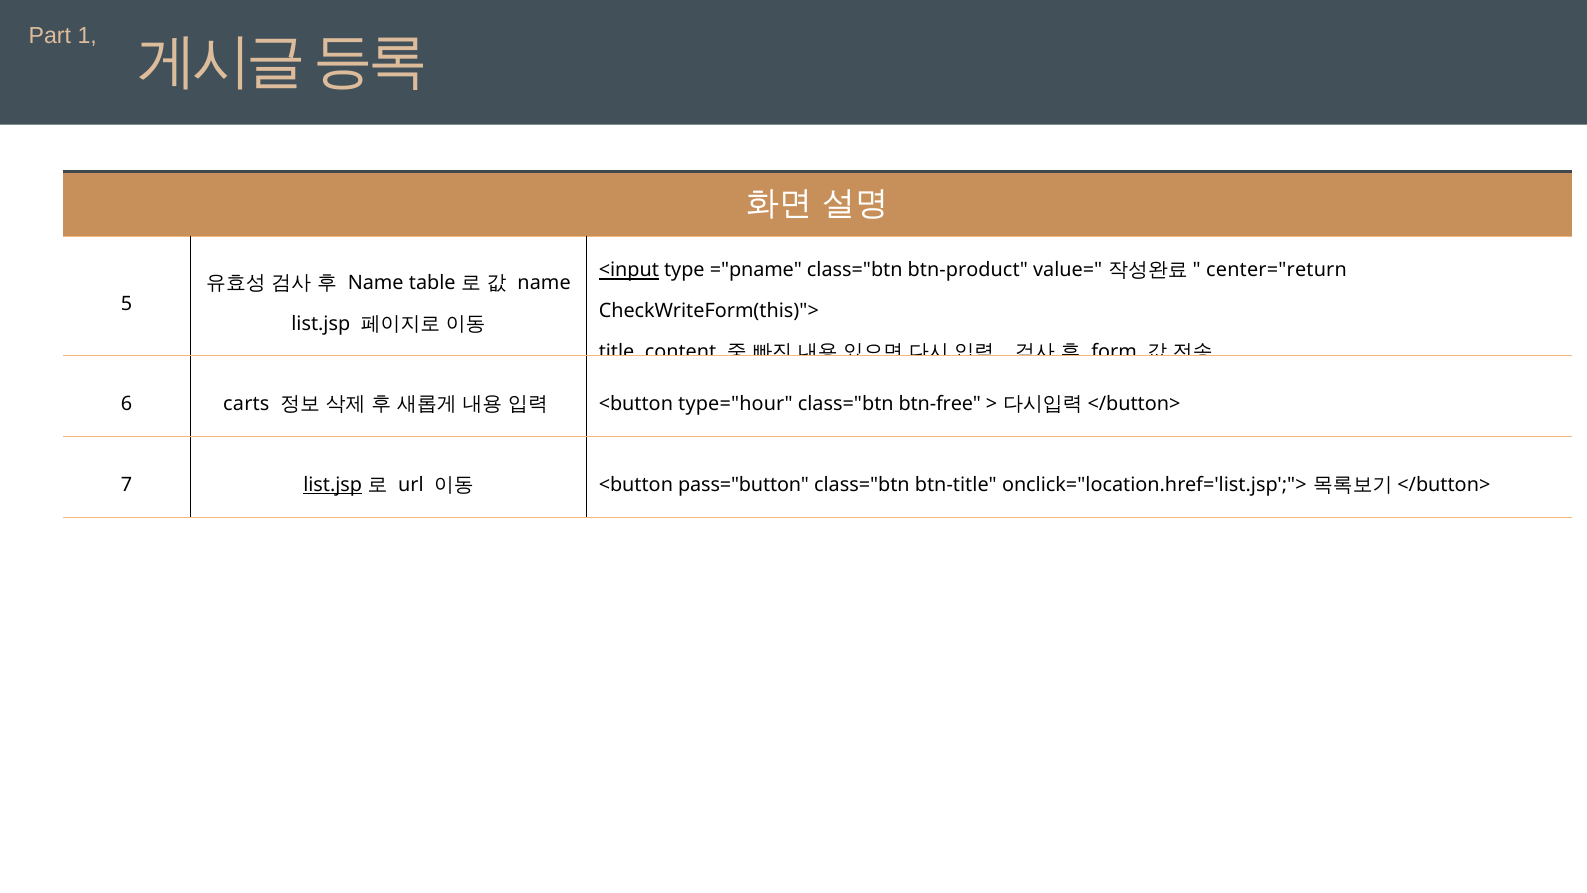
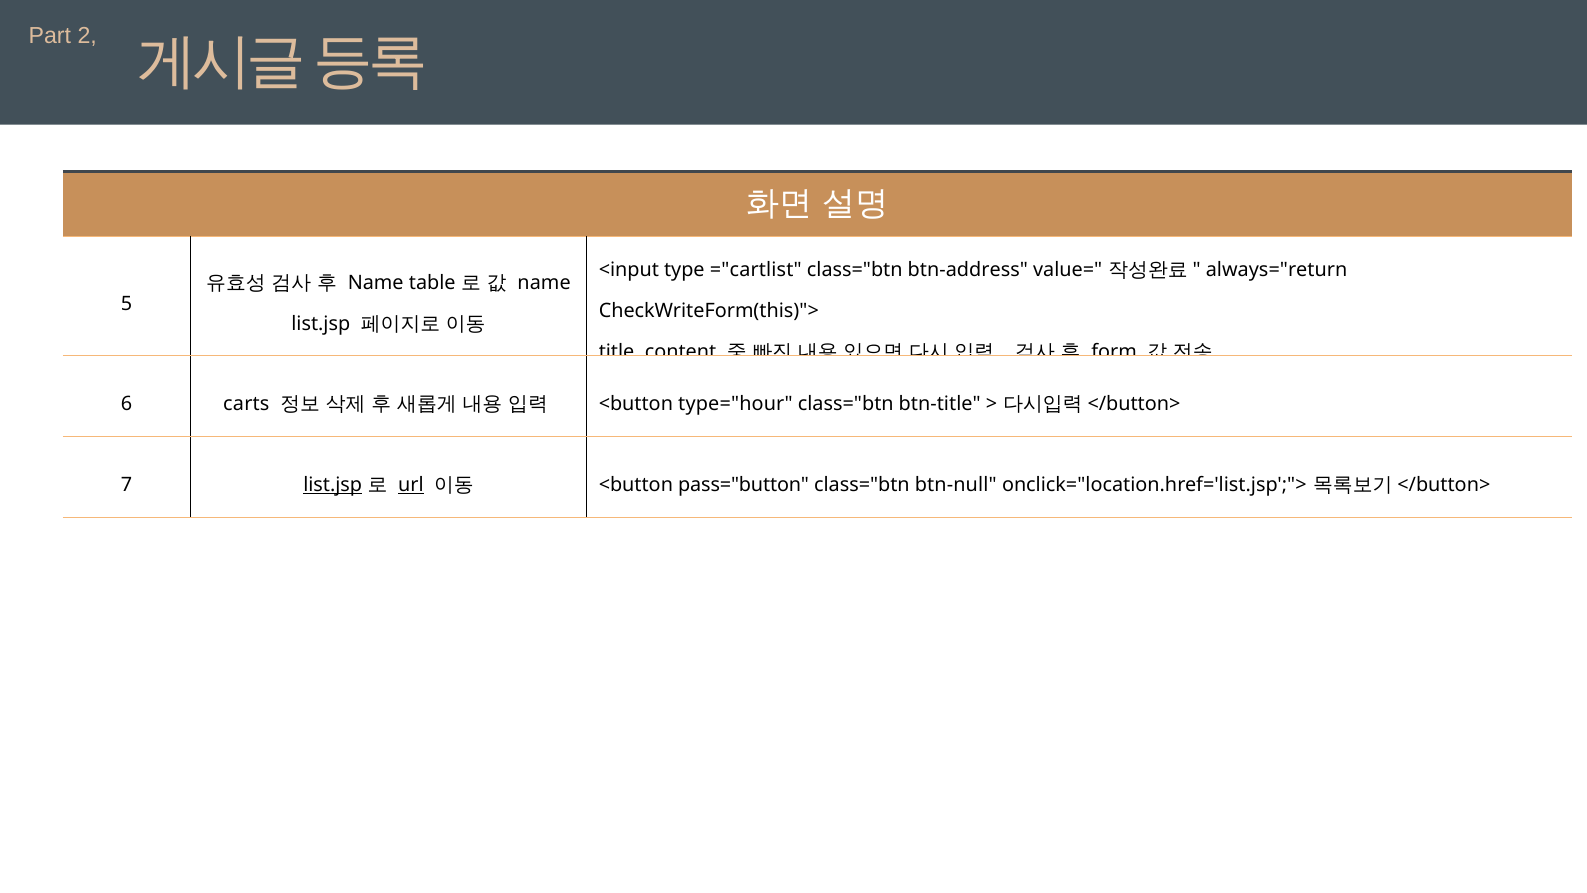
1: 1 -> 2
<input underline: present -> none
="pname: ="pname -> ="cartlist
btn-product: btn-product -> btn-address
center="return: center="return -> always="return
btn-free: btn-free -> btn-title
url underline: none -> present
btn-title: btn-title -> btn-null
